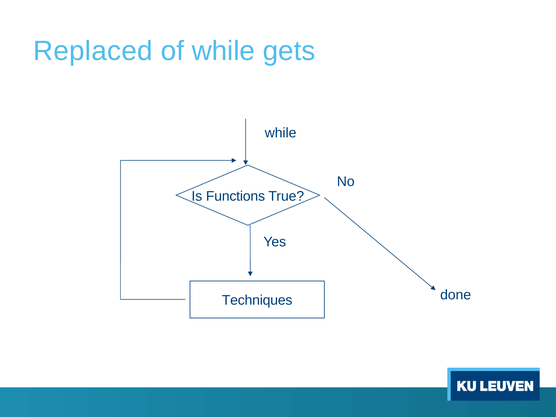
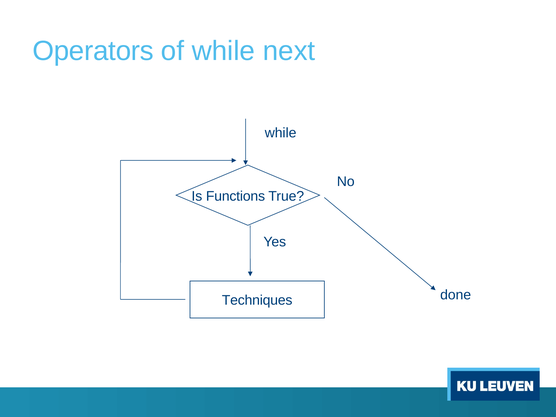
Replaced: Replaced -> Operators
gets: gets -> next
